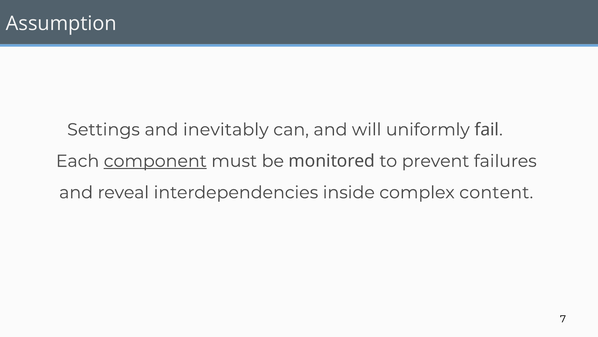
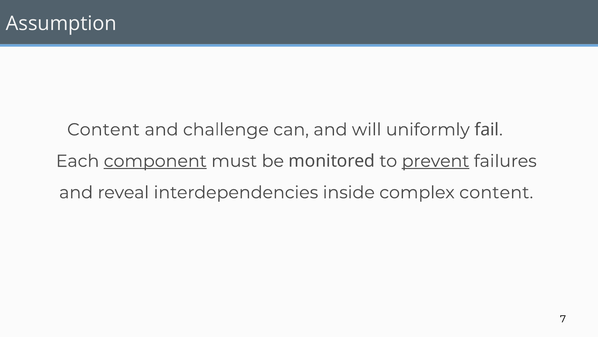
Settings at (103, 129): Settings -> Content
inevitably: inevitably -> challenge
prevent underline: none -> present
